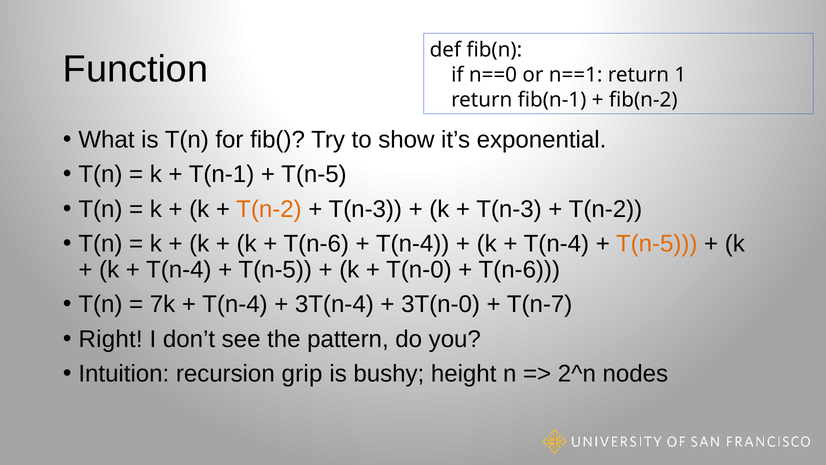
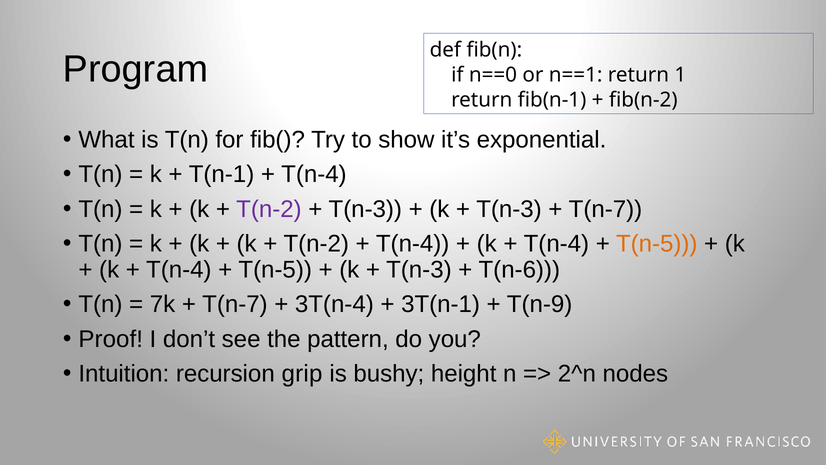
Function: Function -> Program
T(n-5 at (314, 174): T(n-5 -> T(n-4
T(n-2 at (269, 209) colour: orange -> purple
T(n-2 at (605, 209): T(n-2 -> T(n-7
T(n-6 at (316, 244): T(n-6 -> T(n-2
T(n-0 at (419, 270): T(n-0 -> T(n-3
T(n-4 at (235, 304): T(n-4 -> T(n-7
3T(n-0: 3T(n-0 -> 3T(n-1
T(n-7: T(n-7 -> T(n-9
Right: Right -> Proof
